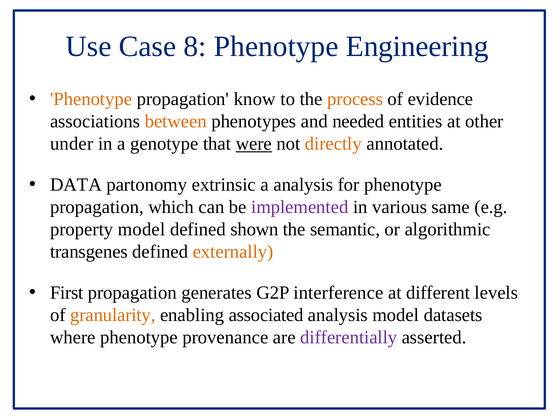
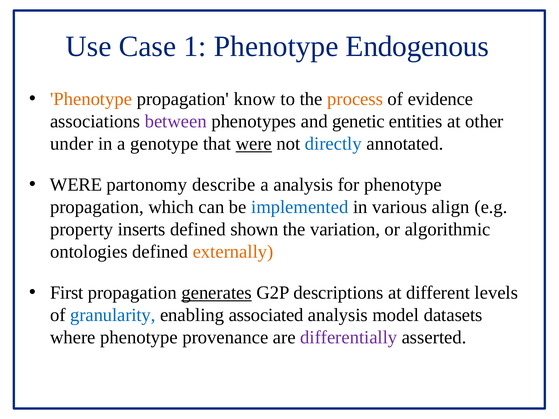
8: 8 -> 1
Engineering: Engineering -> Endogenous
between colour: orange -> purple
needed: needed -> genetic
directly colour: orange -> blue
DATA at (76, 185): DATA -> WERE
extrinsic: extrinsic -> describe
implemented colour: purple -> blue
same: same -> align
property model: model -> inserts
semantic: semantic -> variation
transgenes: transgenes -> ontologies
generates underline: none -> present
interference: interference -> descriptions
granularity colour: orange -> blue
